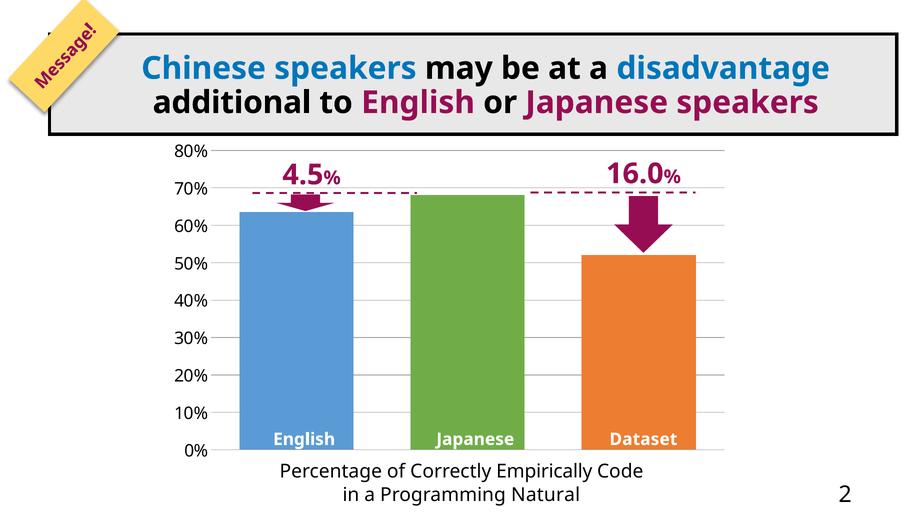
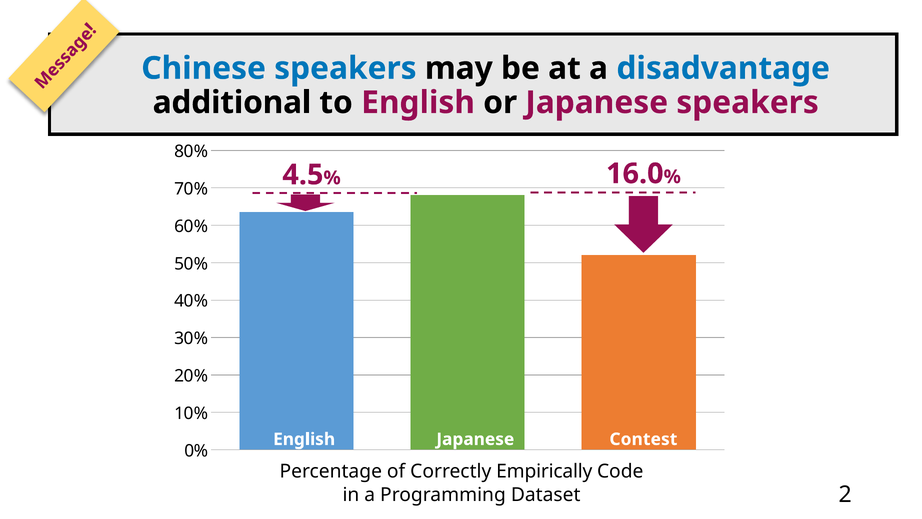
Dataset: Dataset -> Contest
Natural: Natural -> Dataset
